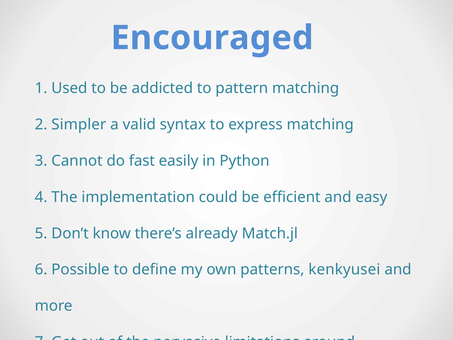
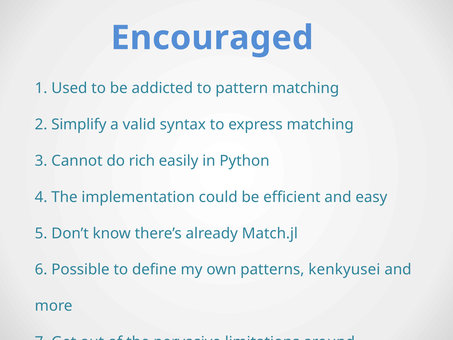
Simpler: Simpler -> Simplify
fast: fast -> rich
